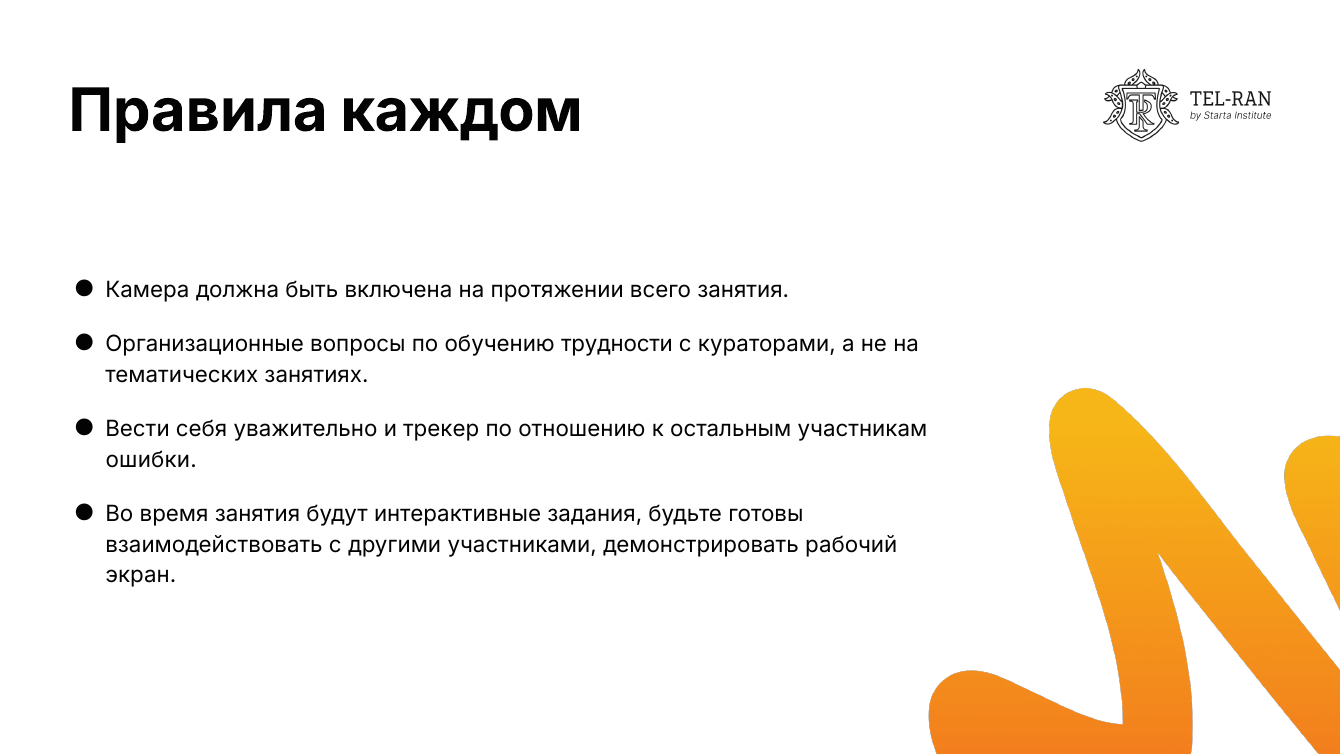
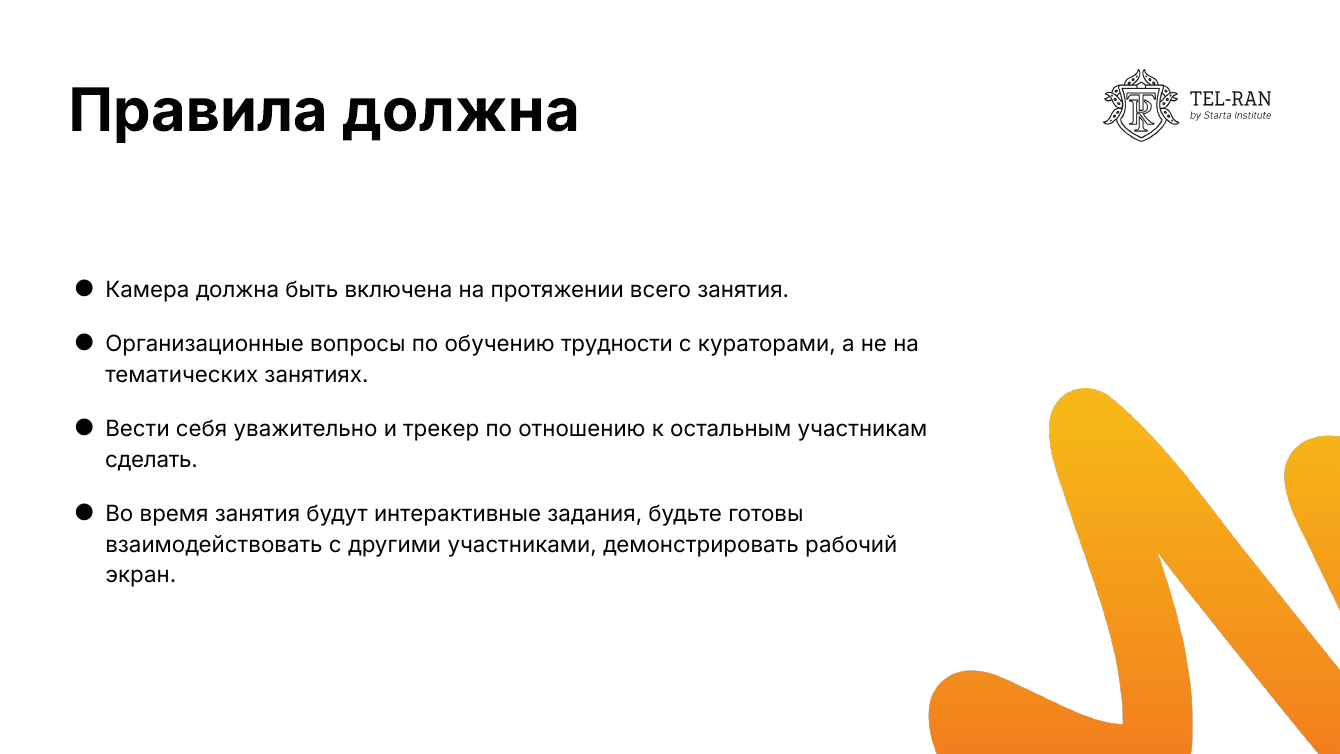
Правила каждом: каждом -> должна
ошибки: ошибки -> сделать
